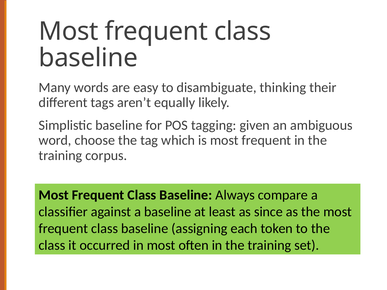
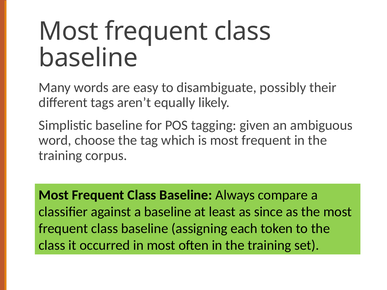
thinking: thinking -> possibly
